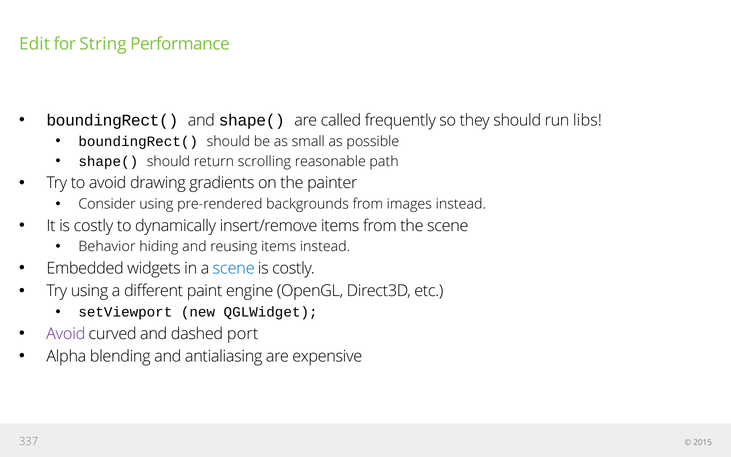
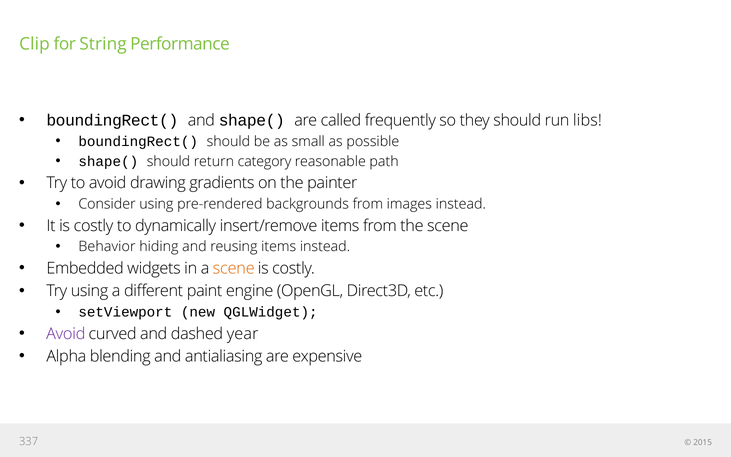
Edit: Edit -> Clip
scrolling: scrolling -> category
scene at (234, 268) colour: blue -> orange
port: port -> year
